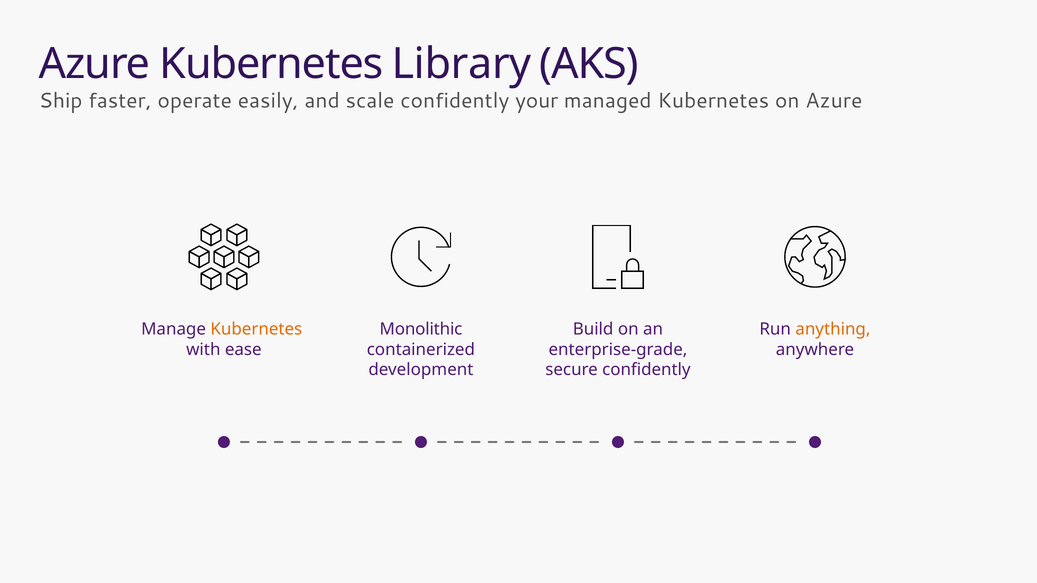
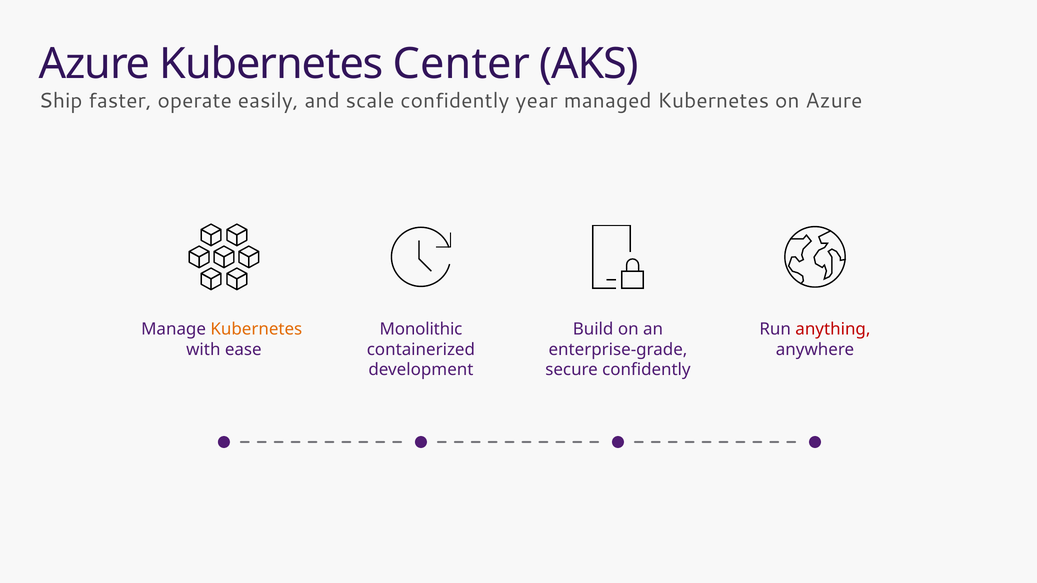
Library: Library -> Center
your: your -> year
anything colour: orange -> red
